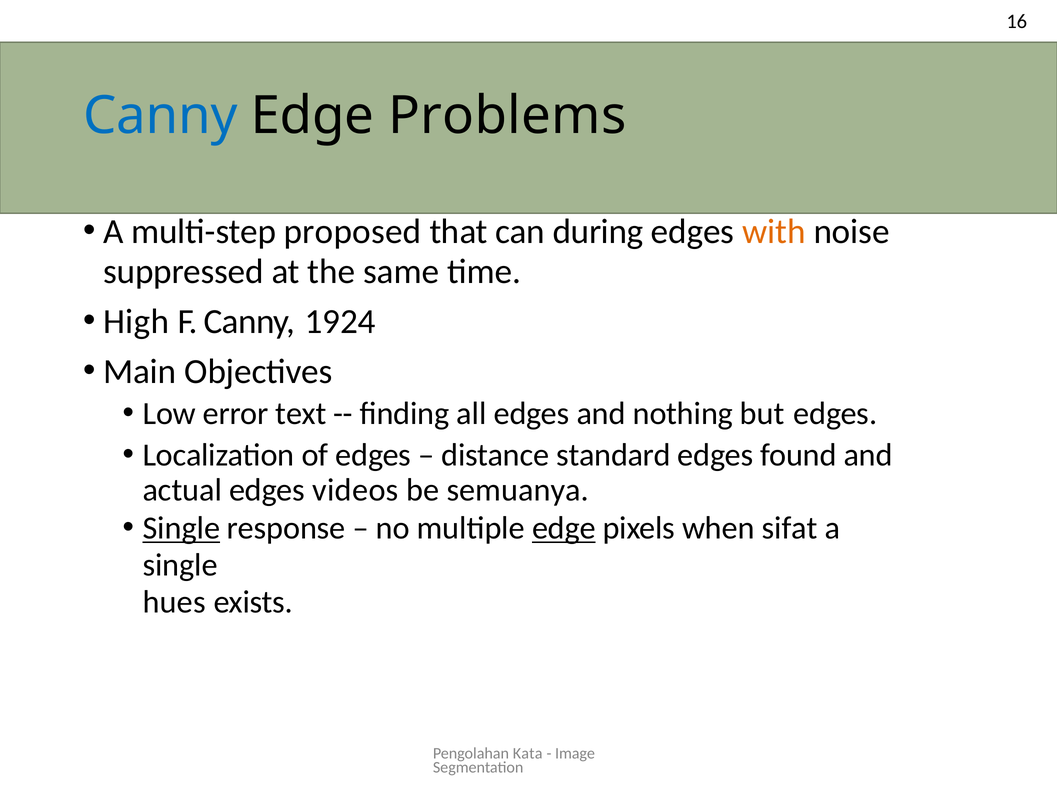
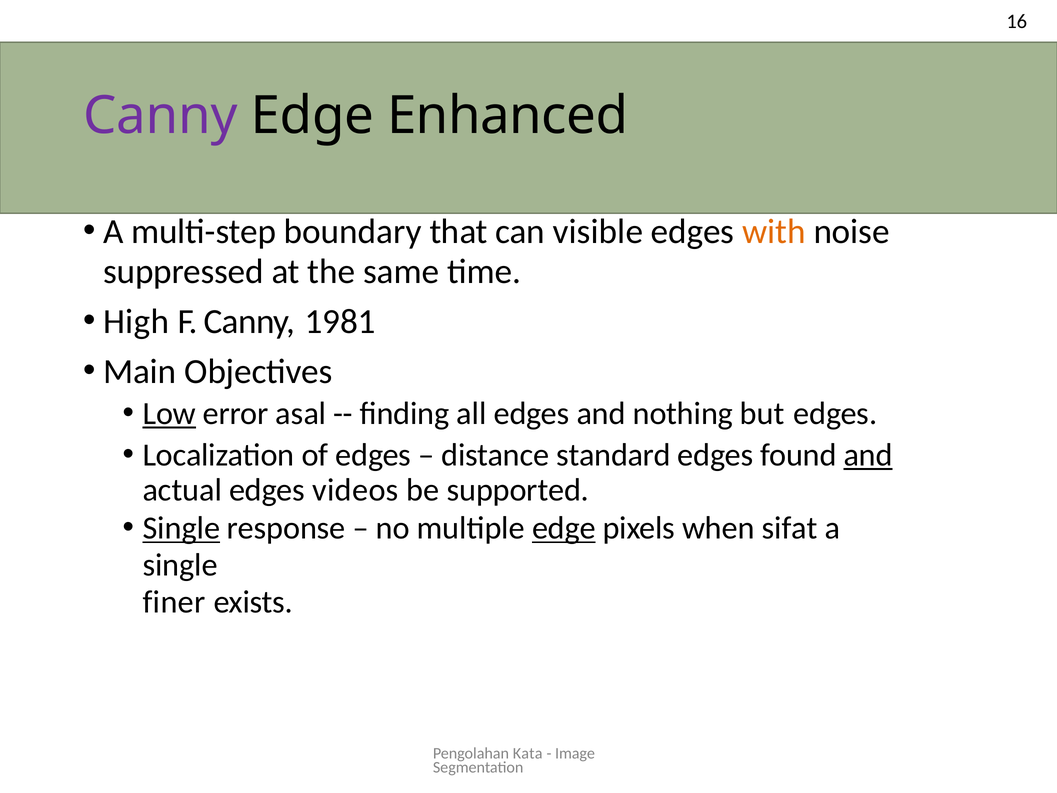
Canny at (160, 116) colour: blue -> purple
Problems: Problems -> Enhanced
proposed: proposed -> boundary
during: during -> visible
1924: 1924 -> 1981
Low underline: none -> present
text: text -> asal
and at (868, 455) underline: none -> present
semuanya: semuanya -> supported
hues: hues -> finer
